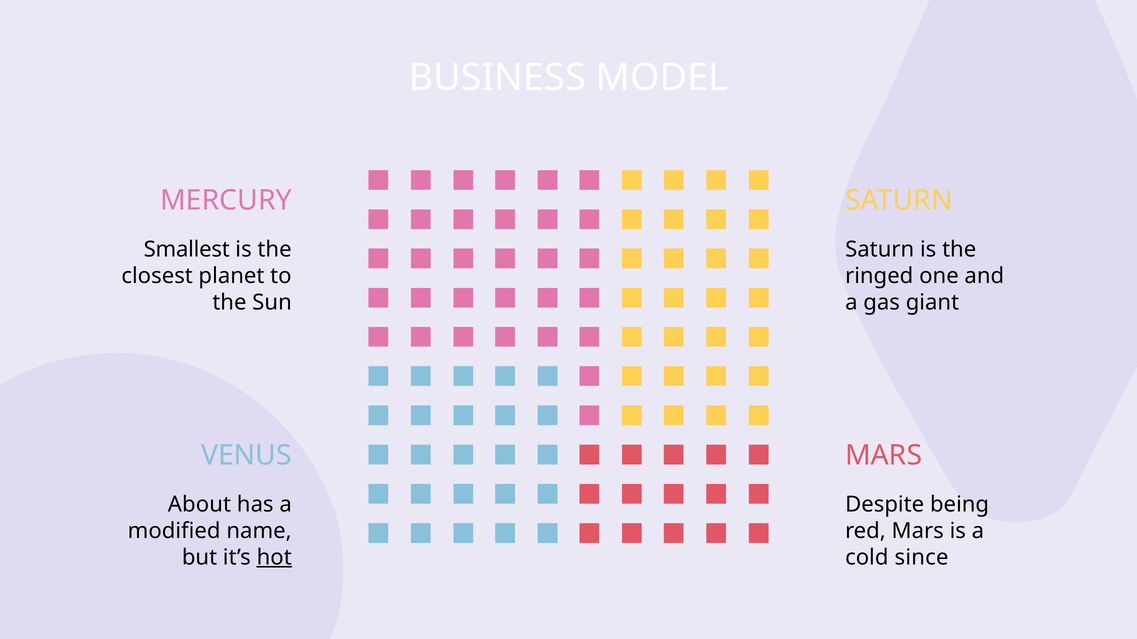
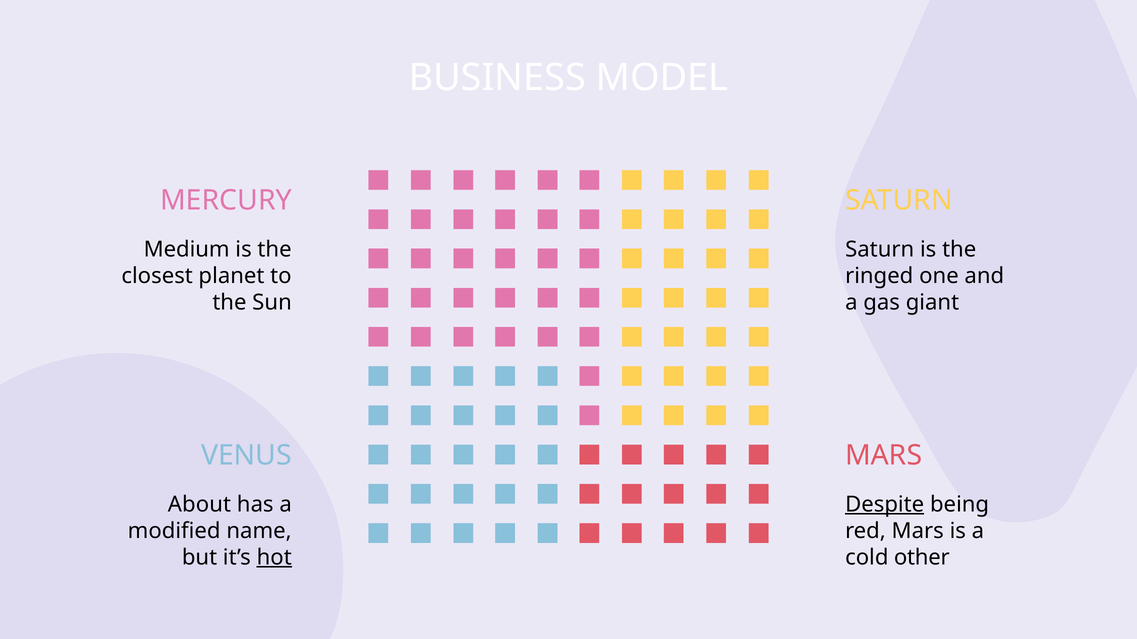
Smallest: Smallest -> Medium
Despite underline: none -> present
since: since -> other
